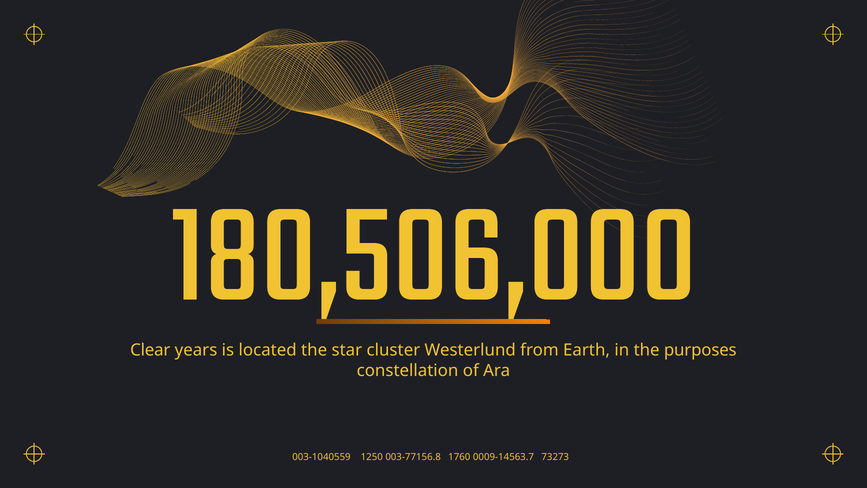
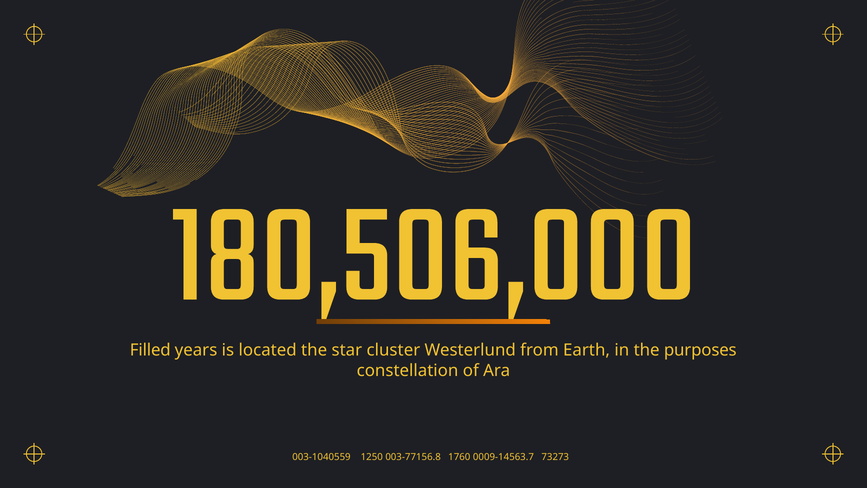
Clear: Clear -> Filled
